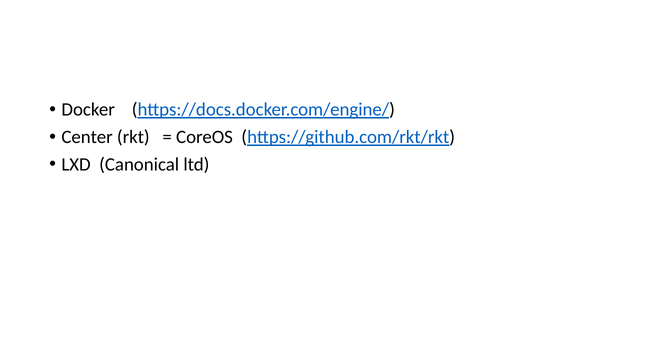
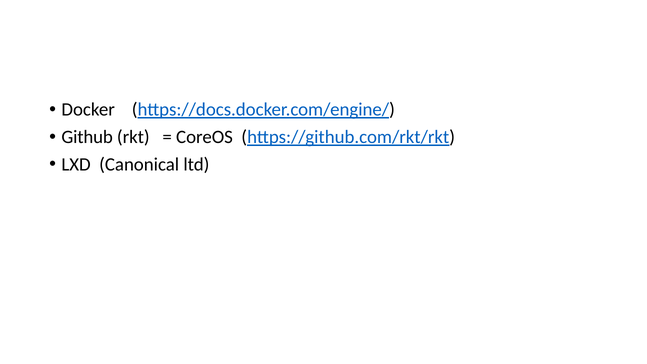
Center: Center -> Github
